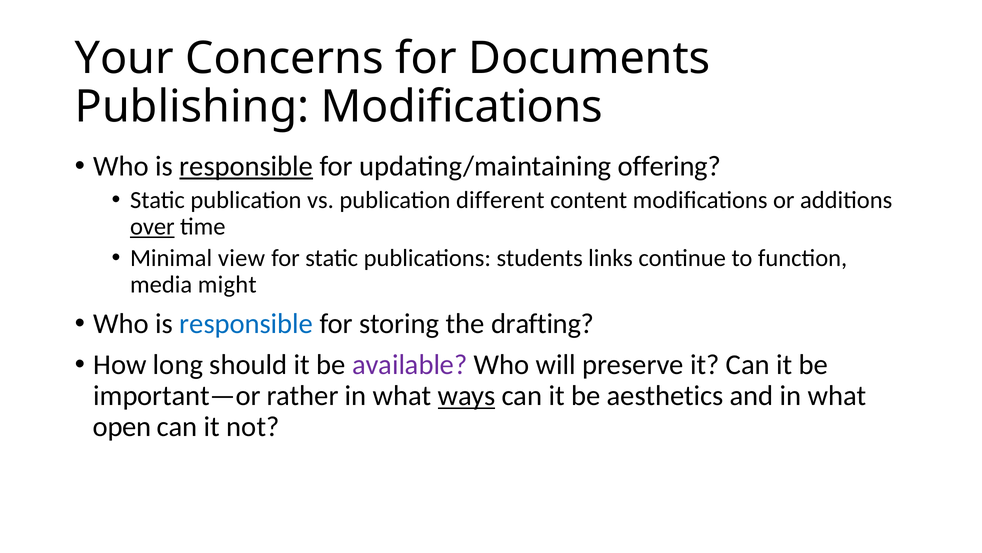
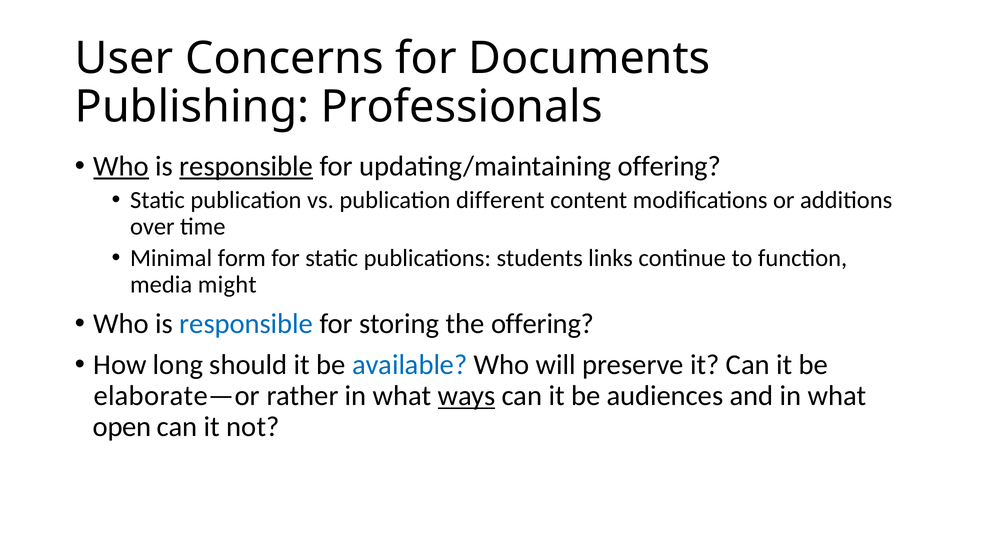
Your: Your -> User
Publishing Modifications: Modifications -> Professionals
Who at (121, 166) underline: none -> present
over underline: present -> none
view: view -> form
the drafting: drafting -> offering
available colour: purple -> blue
important—or: important—or -> elaborate—or
aesthetics: aesthetics -> audiences
